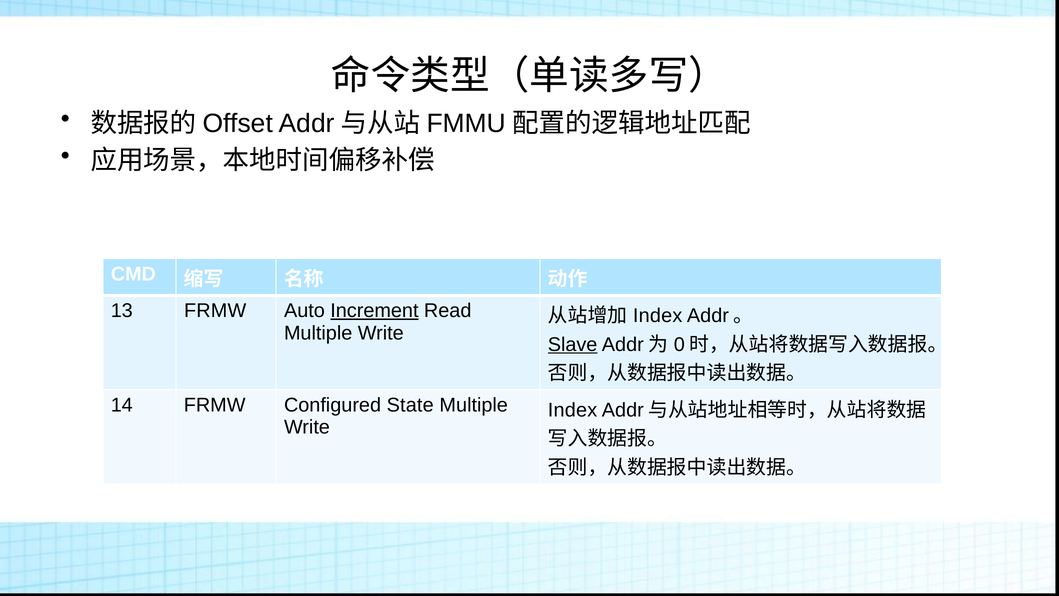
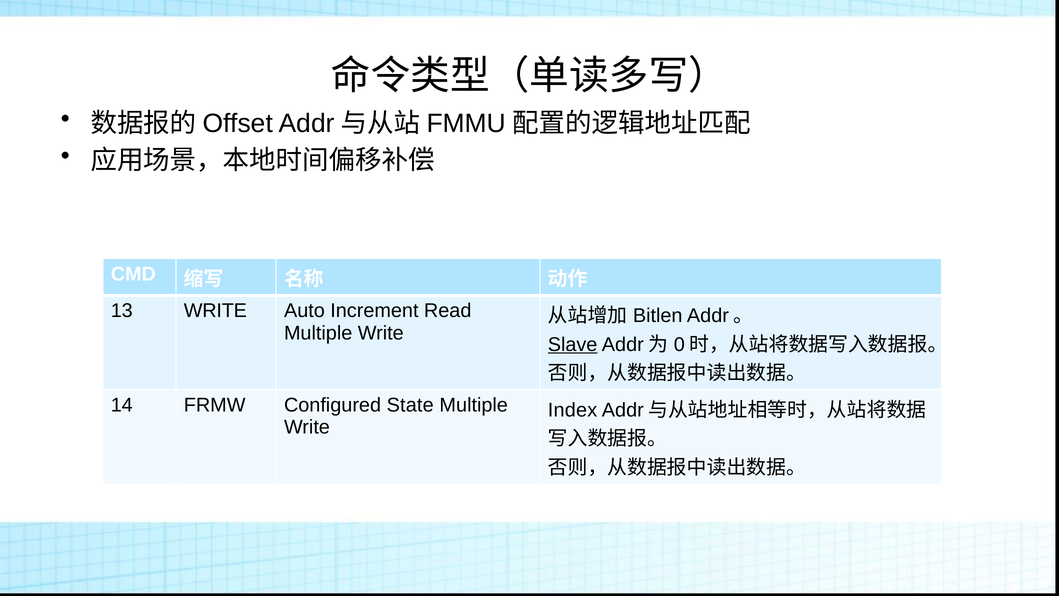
13 FRMW: FRMW -> WRITE
Increment underline: present -> none
Index at (658, 316): Index -> Bitlen
